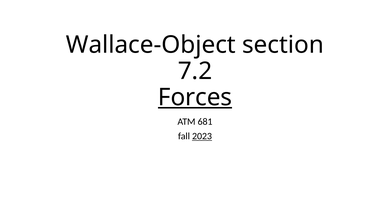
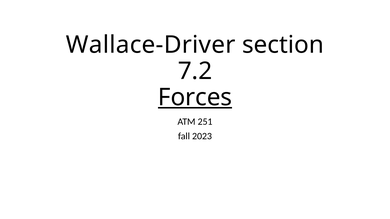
Wallace-Object: Wallace-Object -> Wallace-Driver
681: 681 -> 251
2023 underline: present -> none
